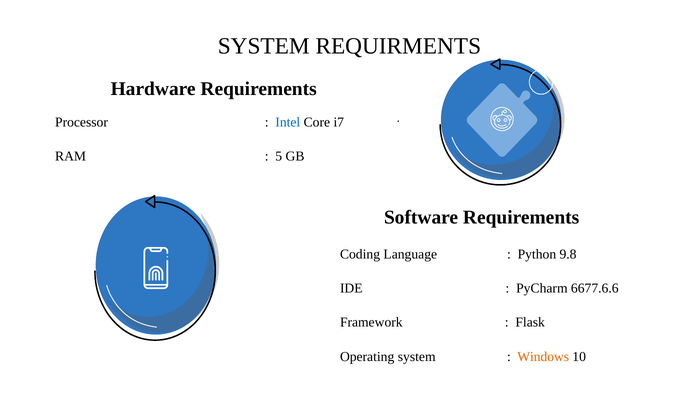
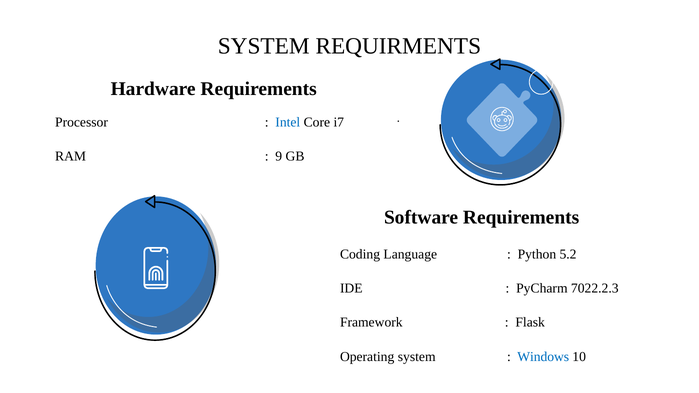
5: 5 -> 9
9.8: 9.8 -> 5.2
6677.6.6: 6677.6.6 -> 7022.2.3
Windows colour: orange -> blue
